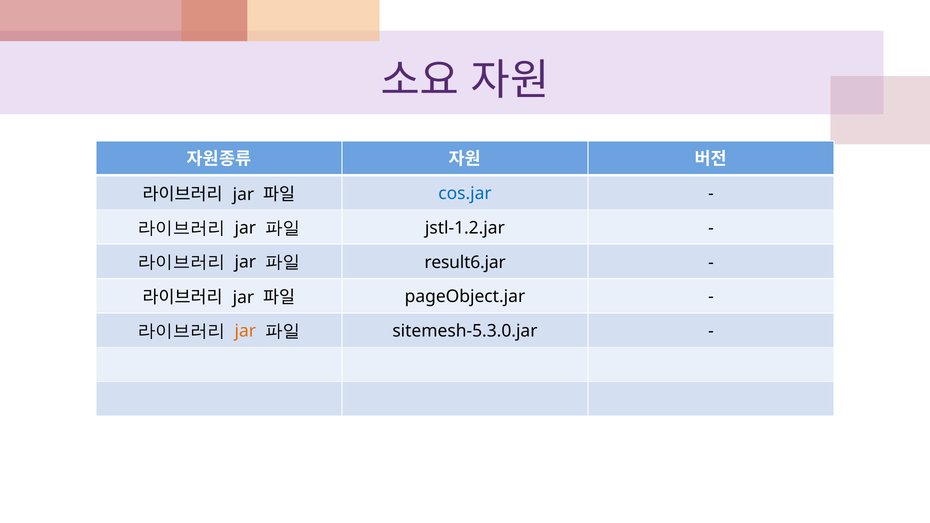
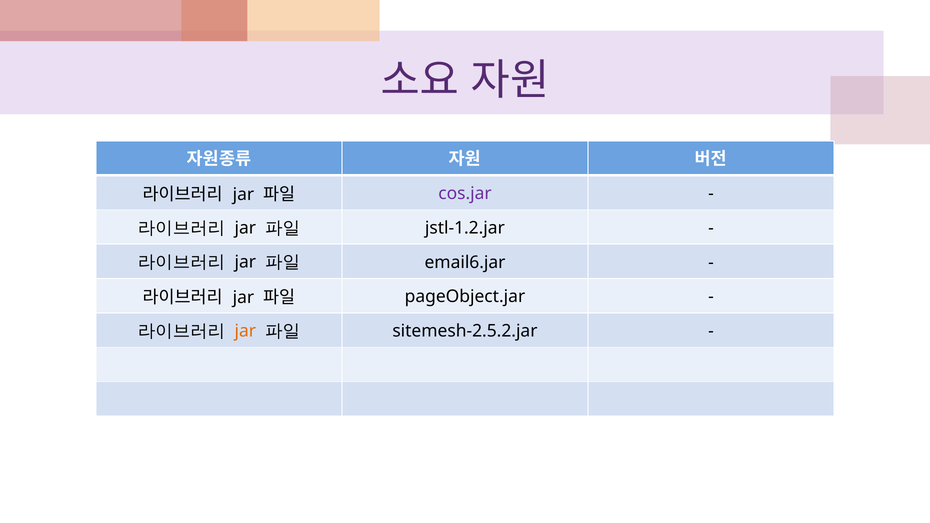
cos.jar colour: blue -> purple
result6.jar: result6.jar -> email6.jar
sitemesh-5.3.0.jar: sitemesh-5.3.0.jar -> sitemesh-2.5.2.jar
